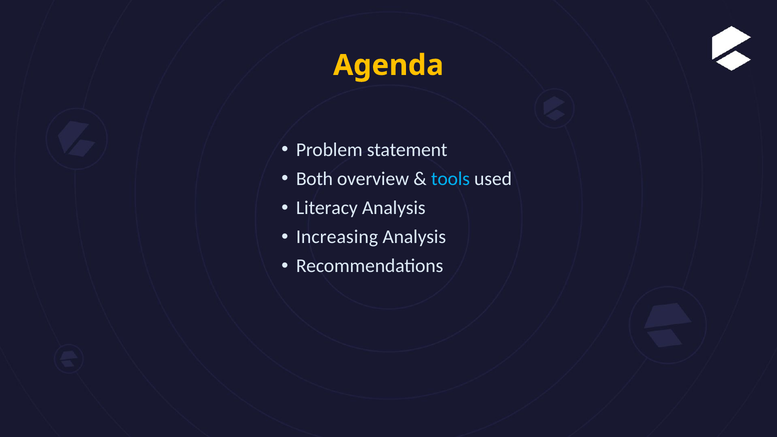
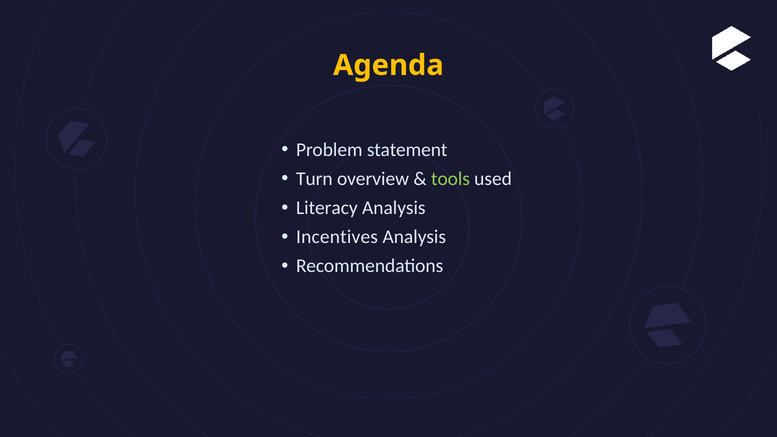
Both: Both -> Turn
tools colour: light blue -> light green
Increasing: Increasing -> Incentives
